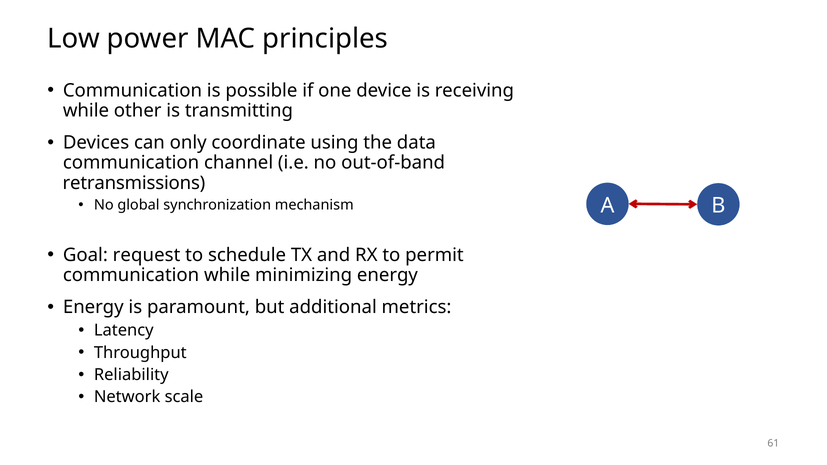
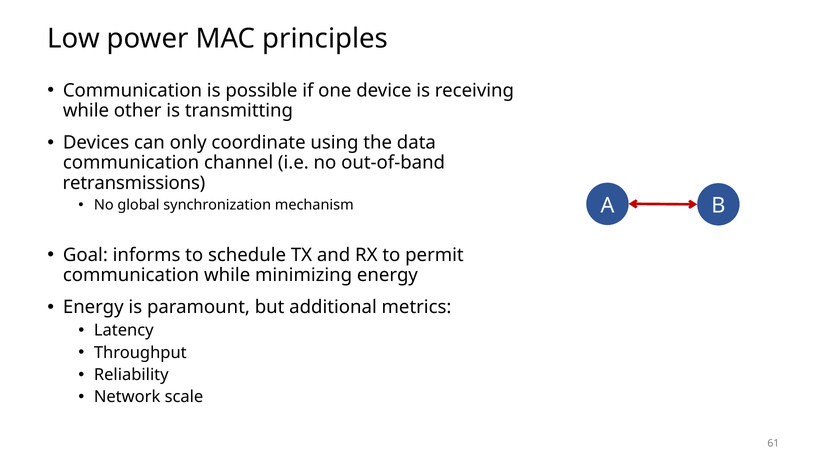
request: request -> informs
